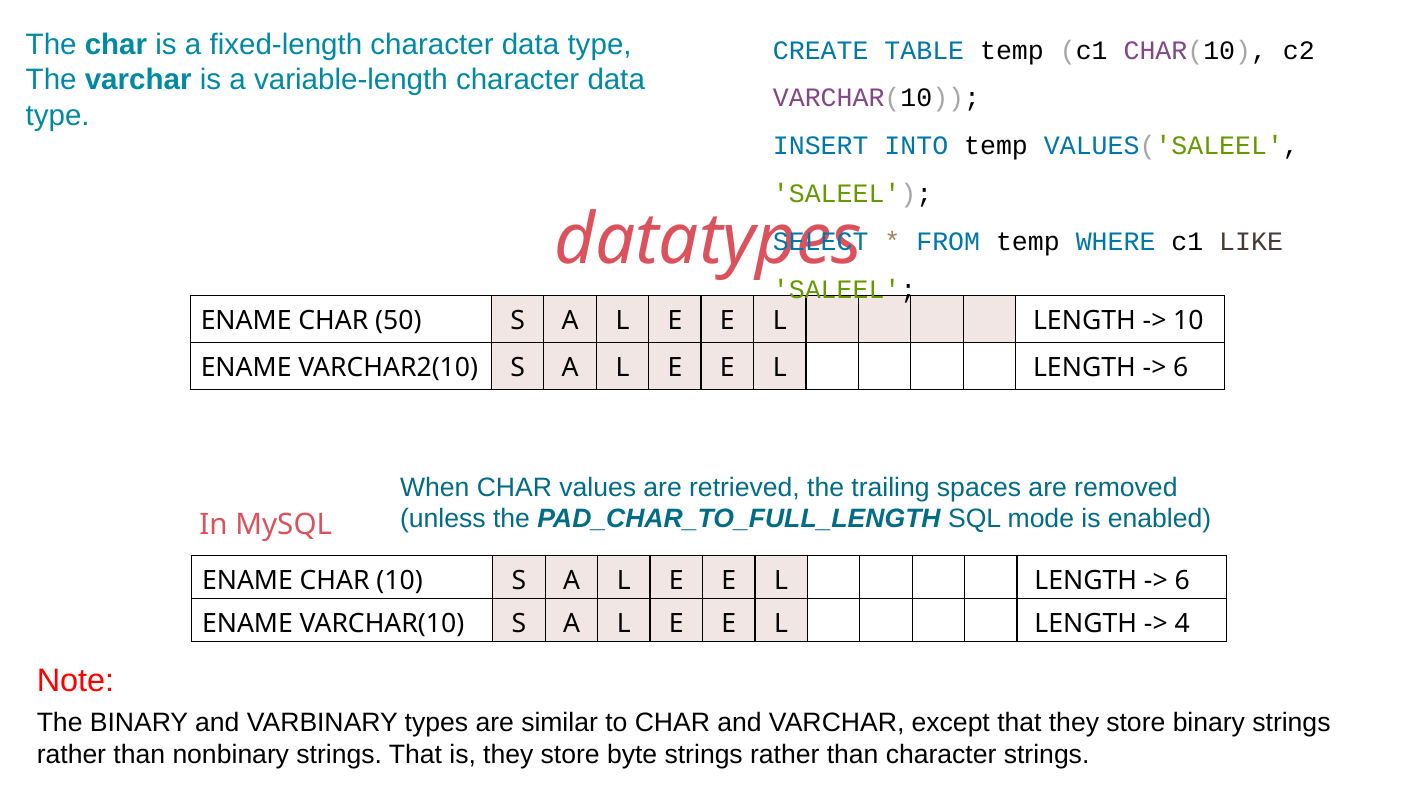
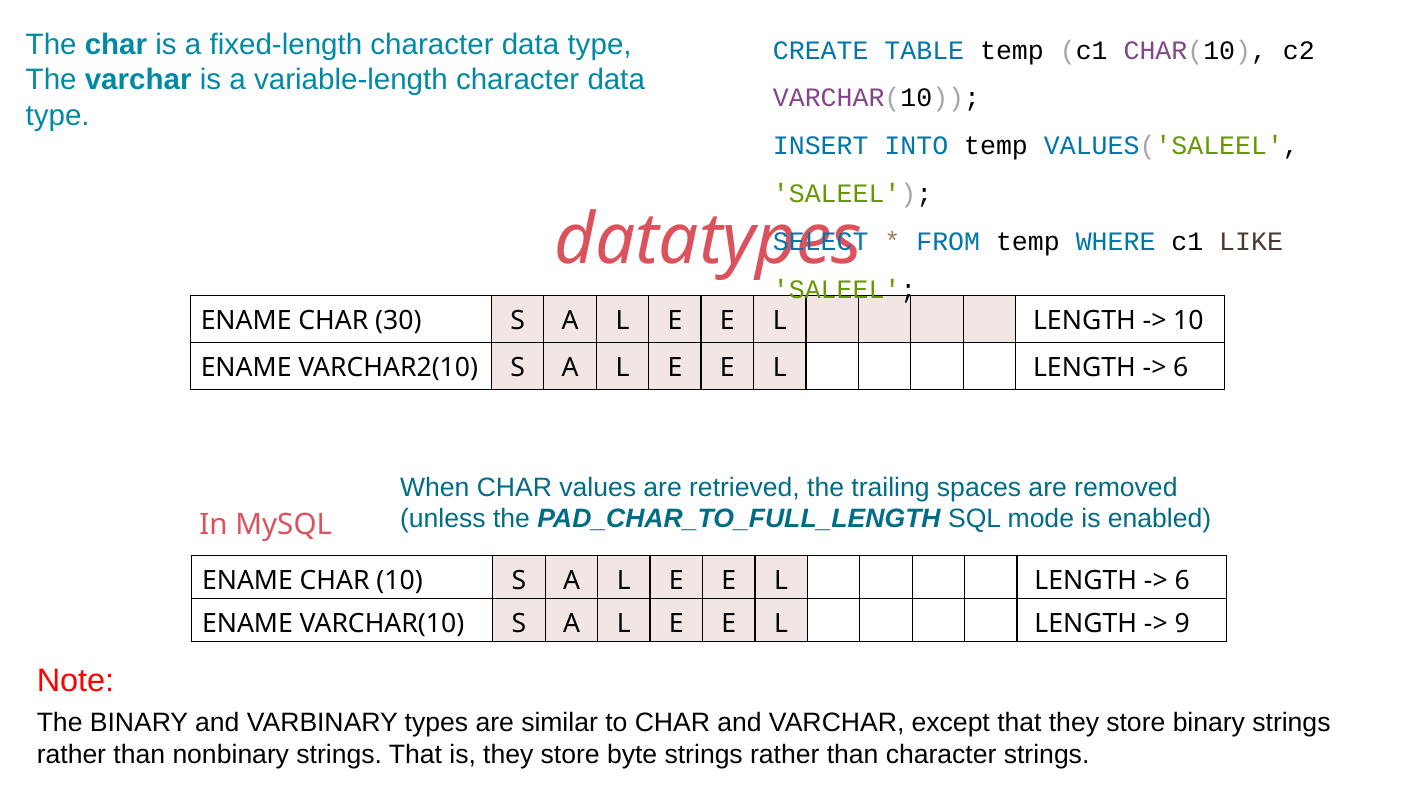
50: 50 -> 30
4: 4 -> 9
